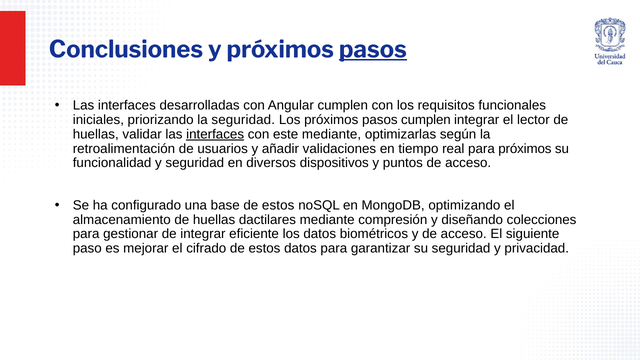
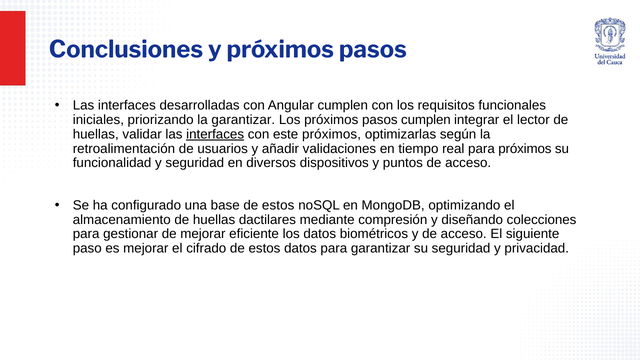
pasos at (373, 50) underline: present -> none
la seguridad: seguridad -> garantizar
este mediante: mediante -> próximos
de integrar: integrar -> mejorar
